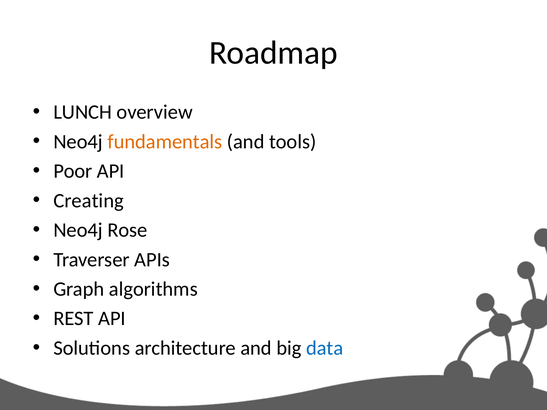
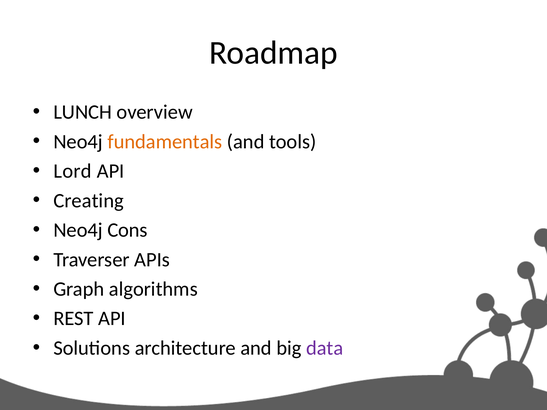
Poor: Poor -> Lord
Rose: Rose -> Cons
data colour: blue -> purple
